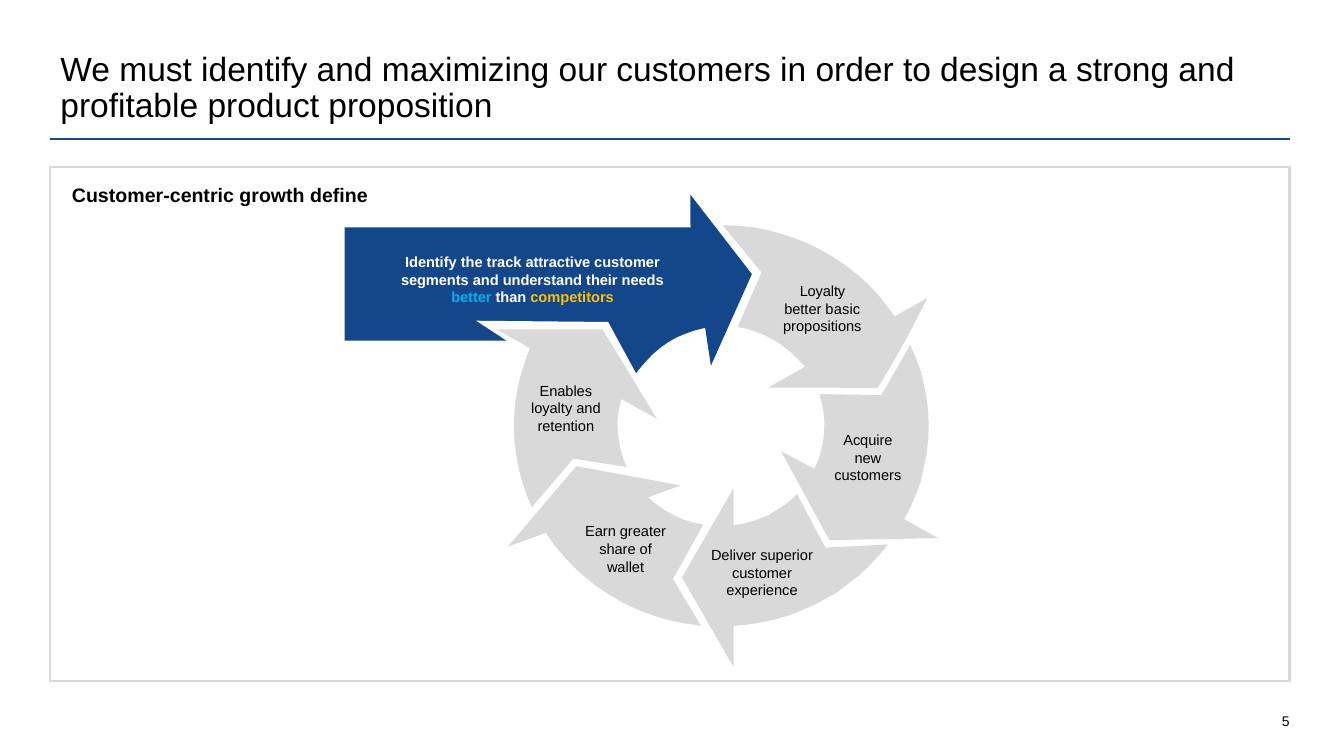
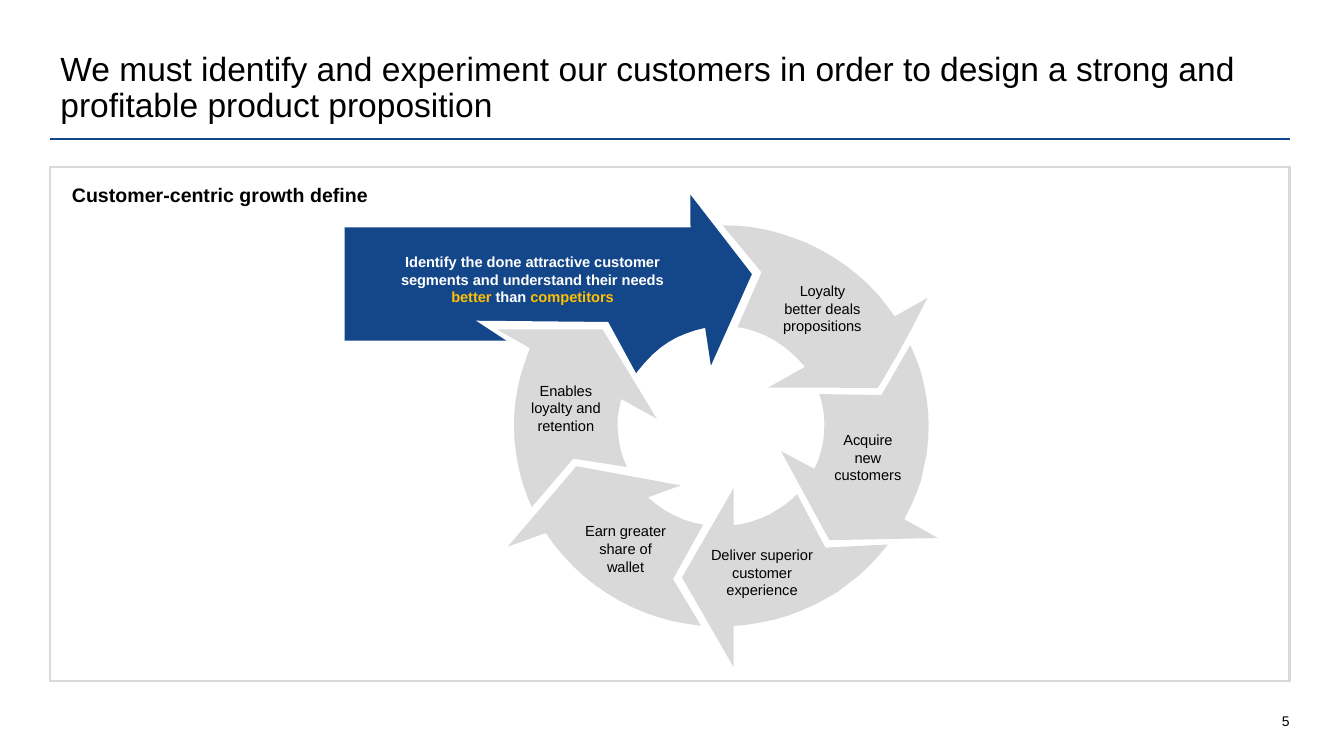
maximizing: maximizing -> experiment
track: track -> done
better at (471, 298) colour: light blue -> yellow
basic: basic -> deals
